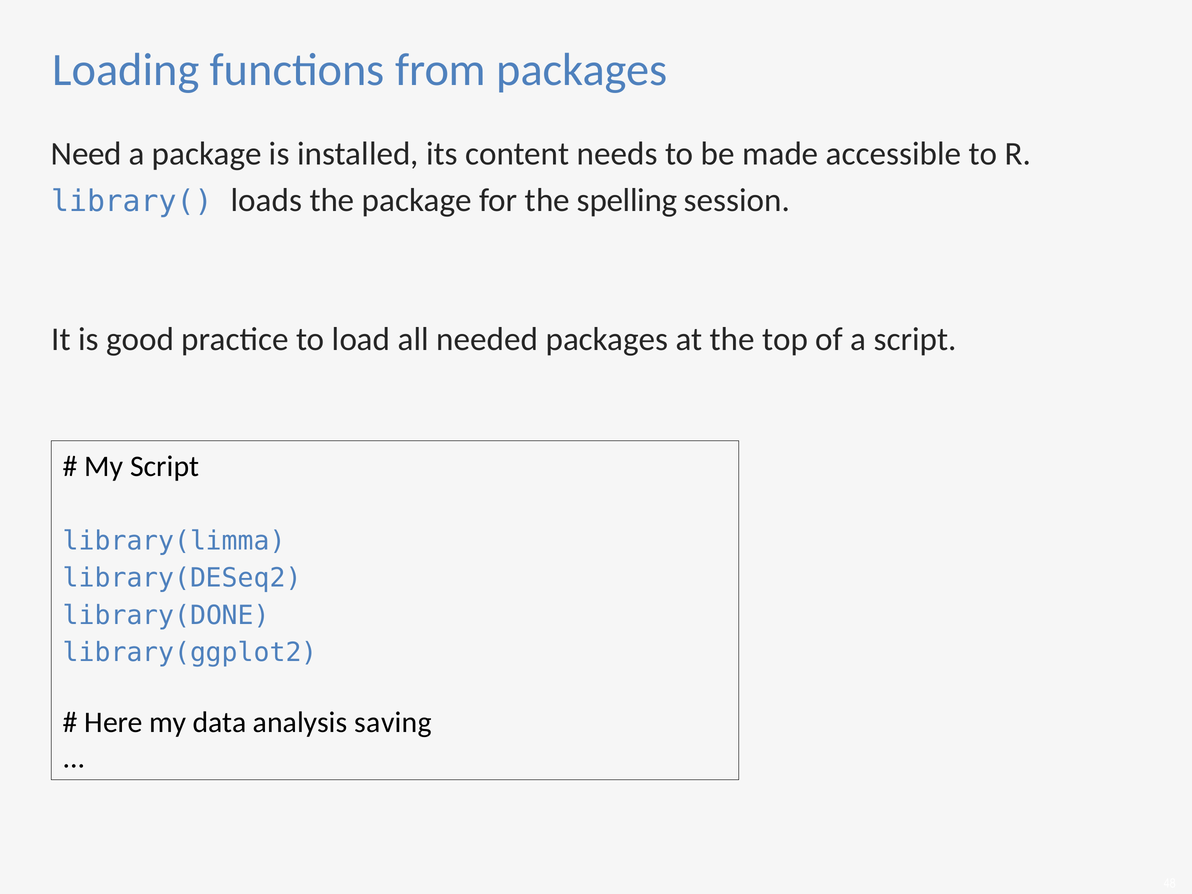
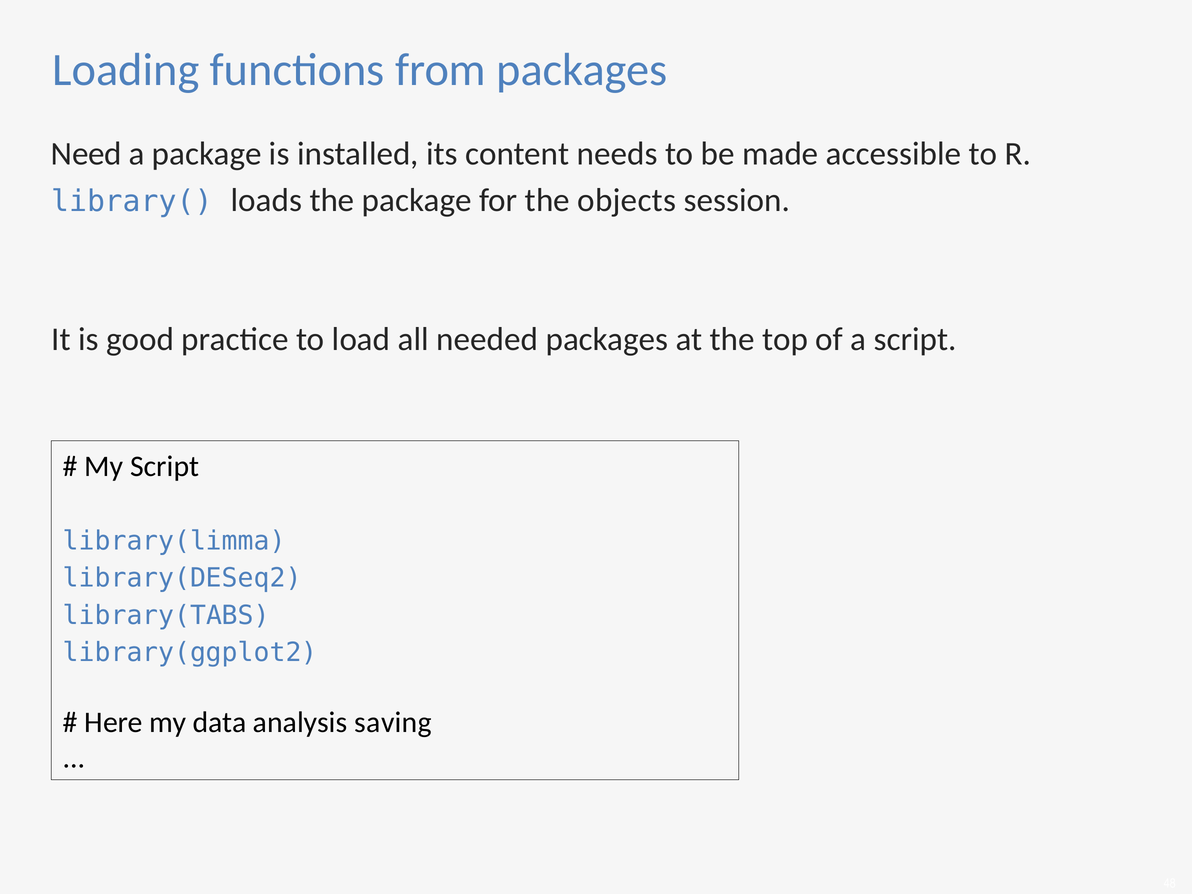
spelling: spelling -> objects
library(DONE: library(DONE -> library(TABS
